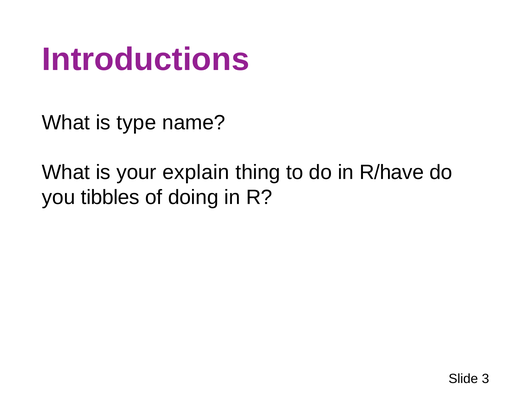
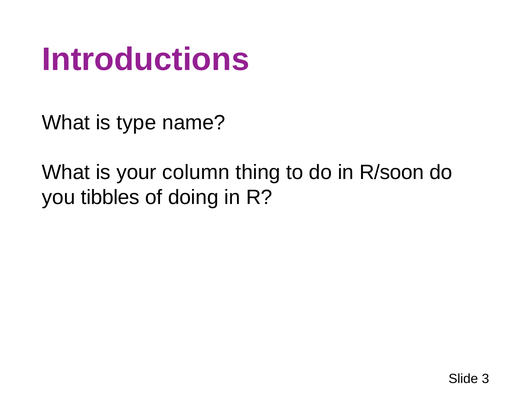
explain: explain -> column
R/have: R/have -> R/soon
